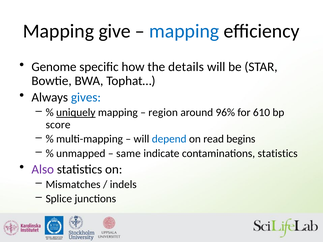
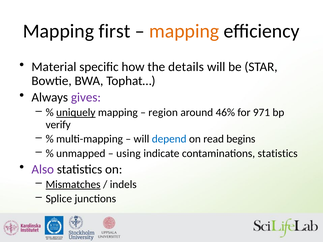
give: give -> first
mapping at (184, 31) colour: blue -> orange
Genome: Genome -> Material
gives colour: blue -> purple
96%: 96% -> 46%
610: 610 -> 971
score: score -> verify
same: same -> using
Mismatches underline: none -> present
